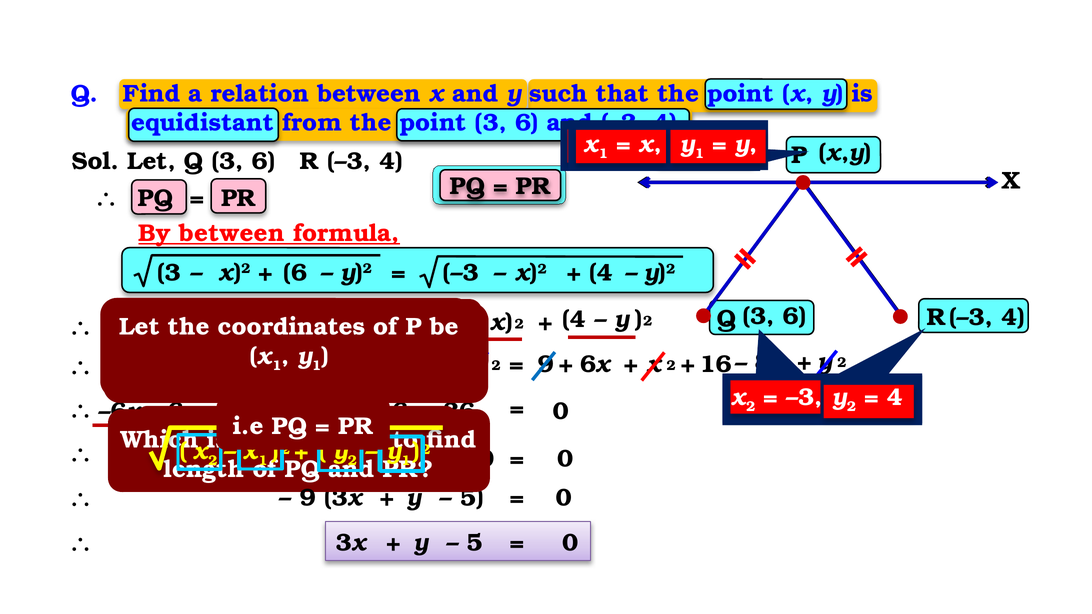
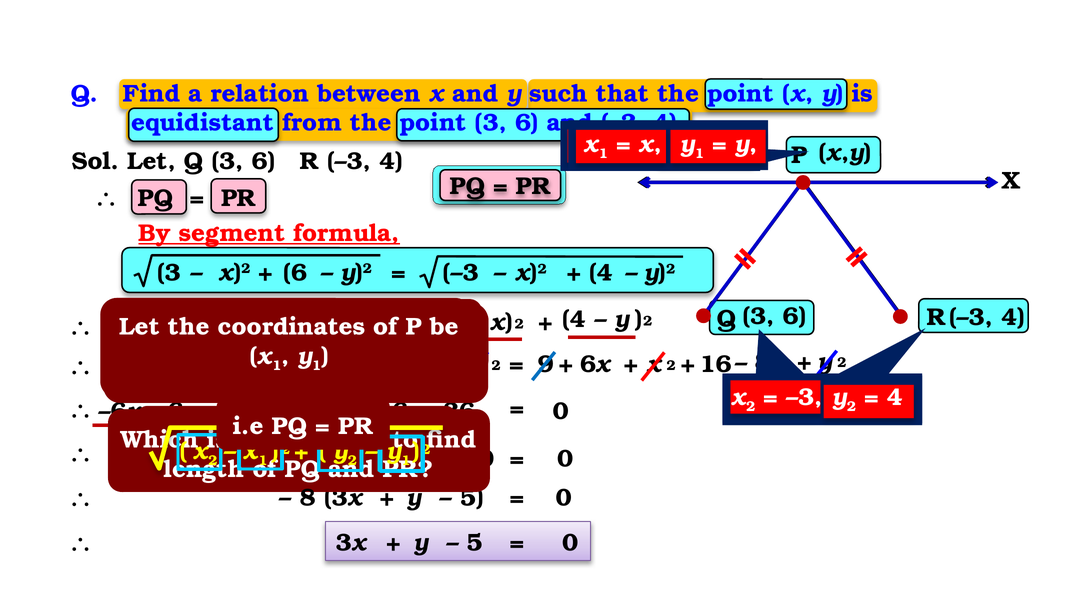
By between: between -> segment
9 at (308, 498): 9 -> 8
